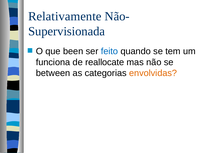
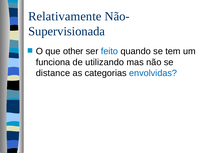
been: been -> other
reallocate: reallocate -> utilizando
between: between -> distance
envolvidas colour: orange -> blue
